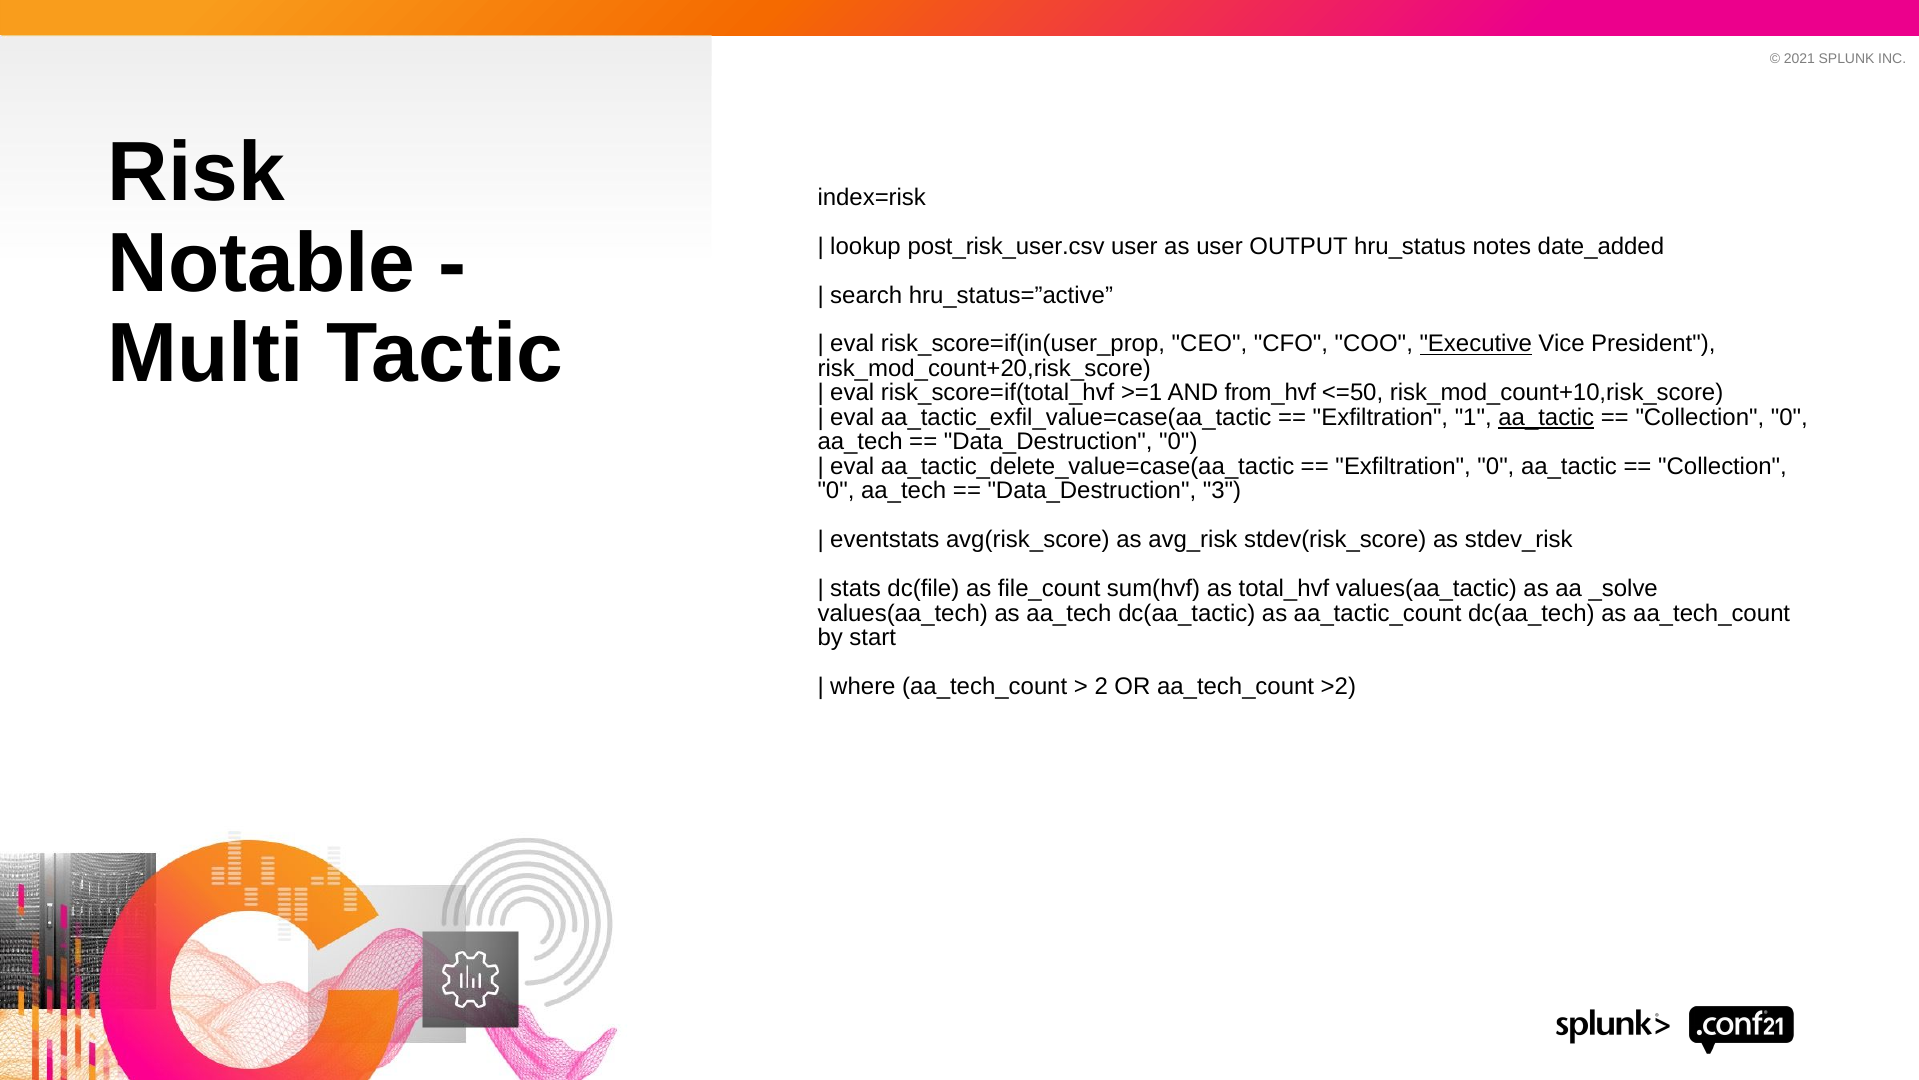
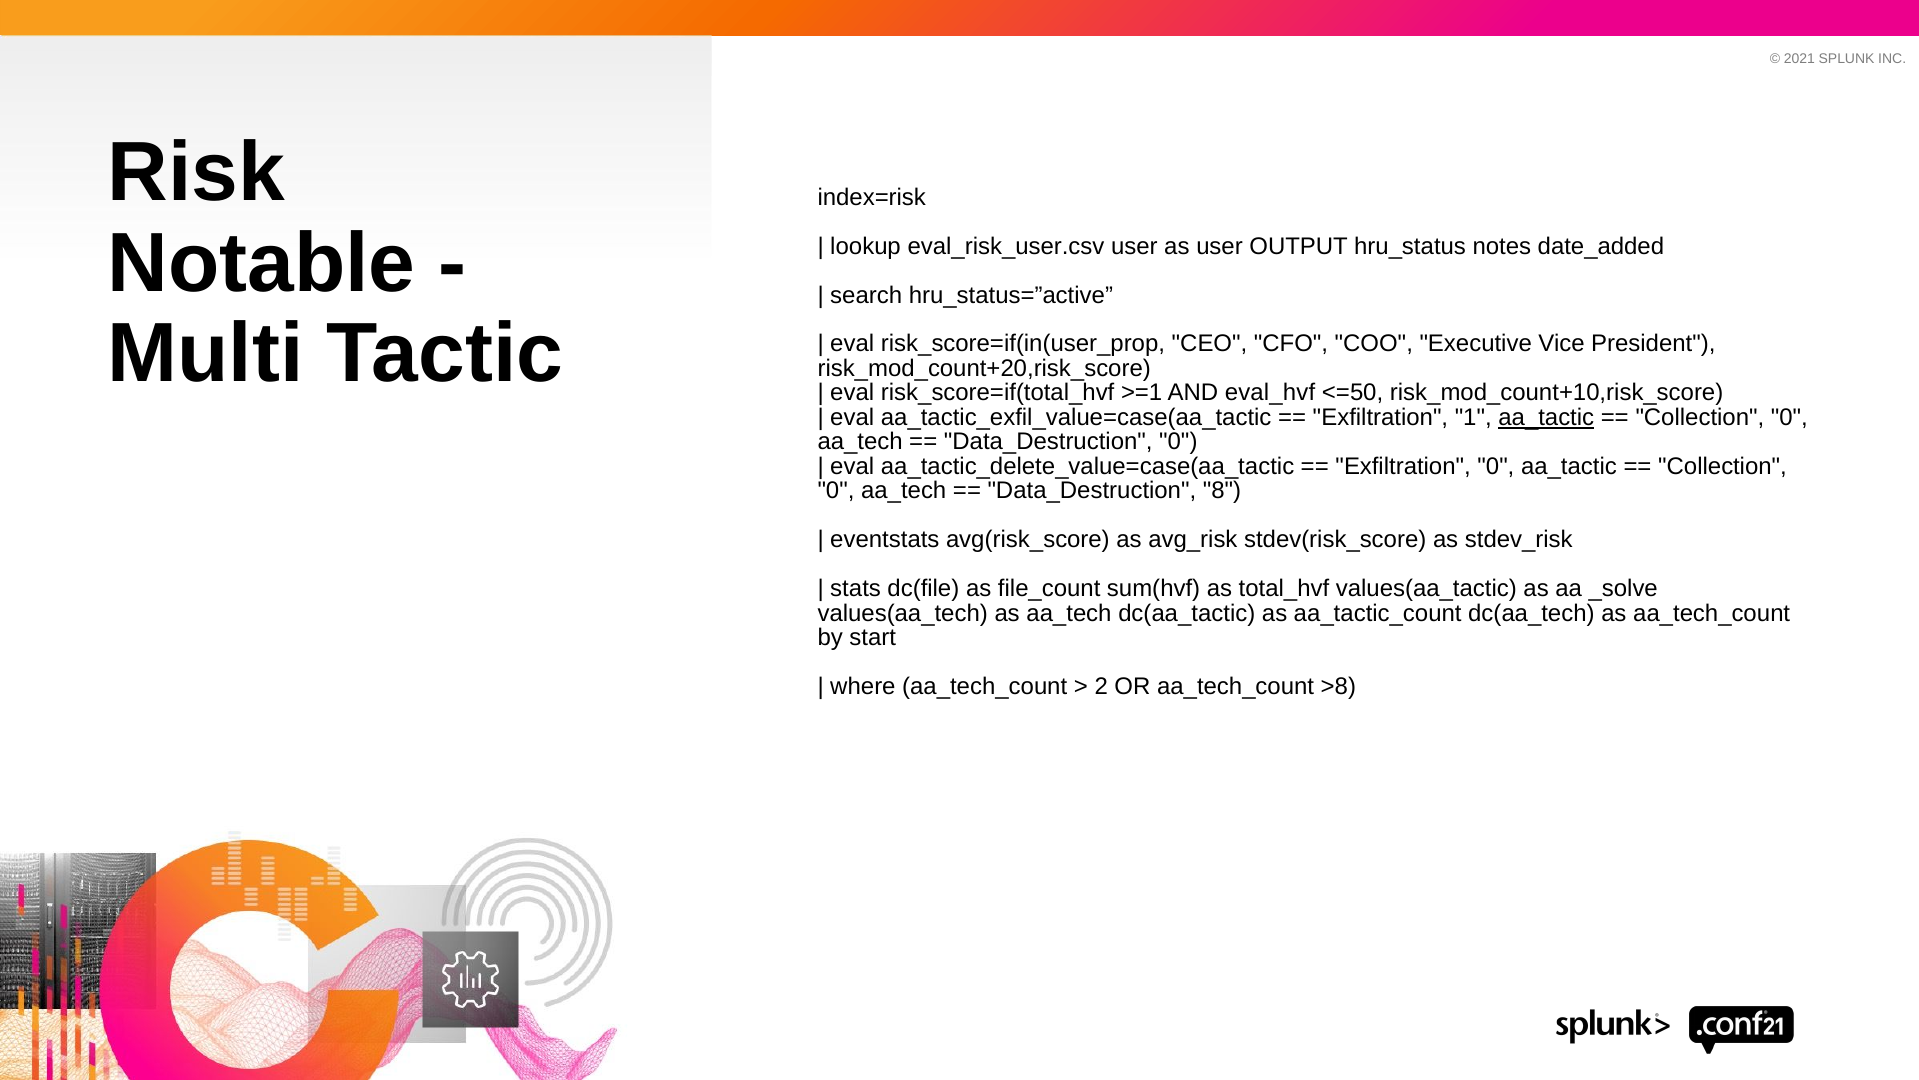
post_risk_user.csv: post_risk_user.csv -> eval_risk_user.csv
Executive underline: present -> none
from_hvf: from_hvf -> eval_hvf
3: 3 -> 8
>2: >2 -> >8
